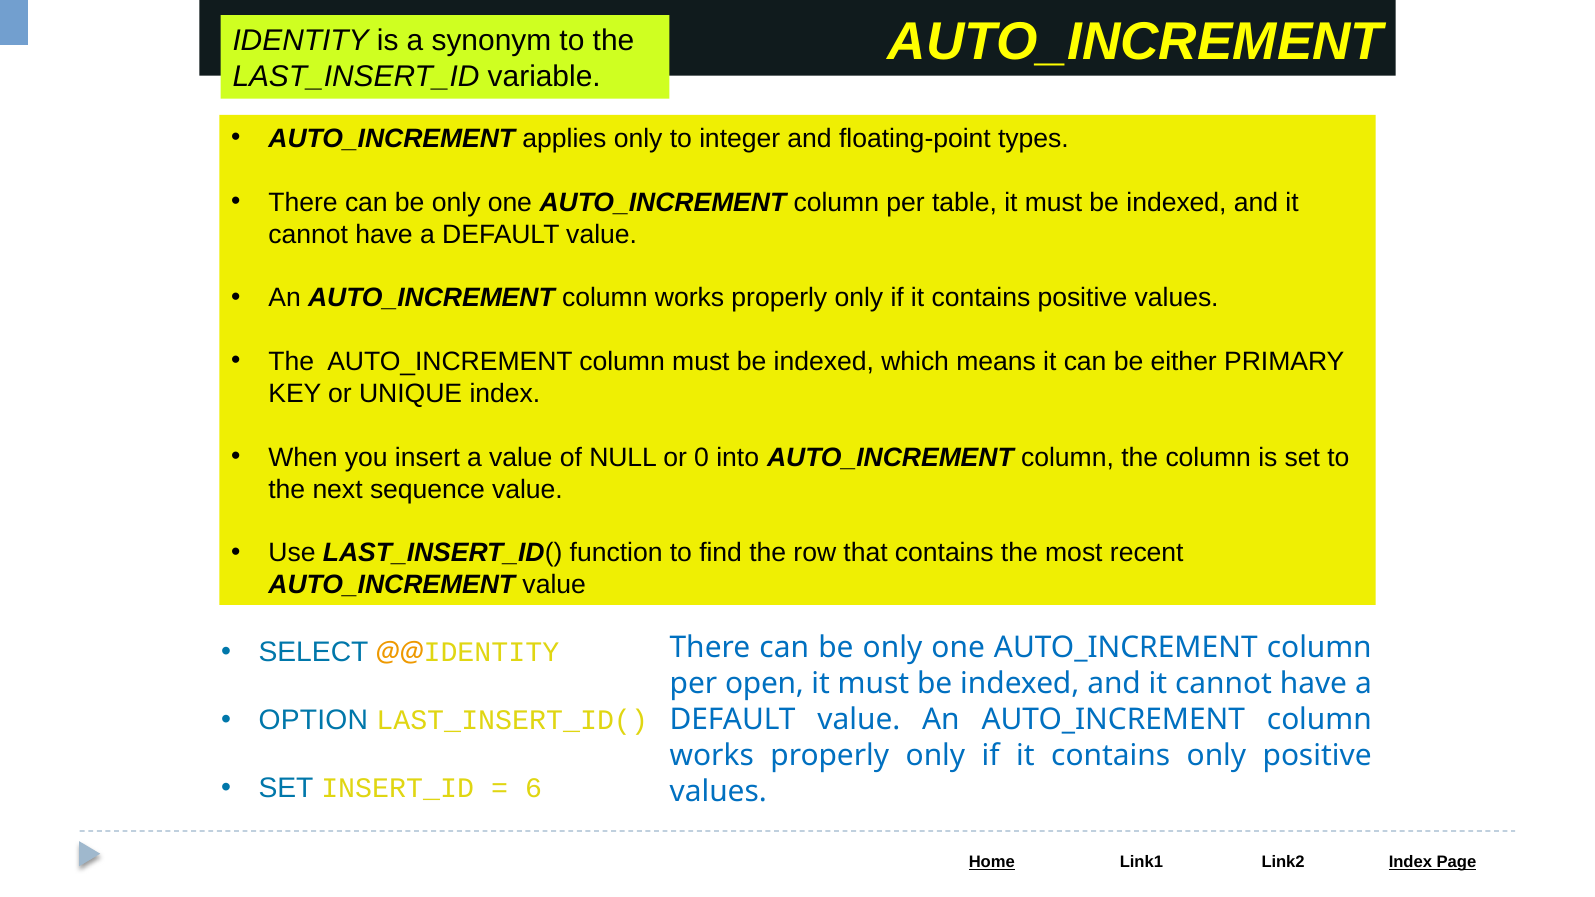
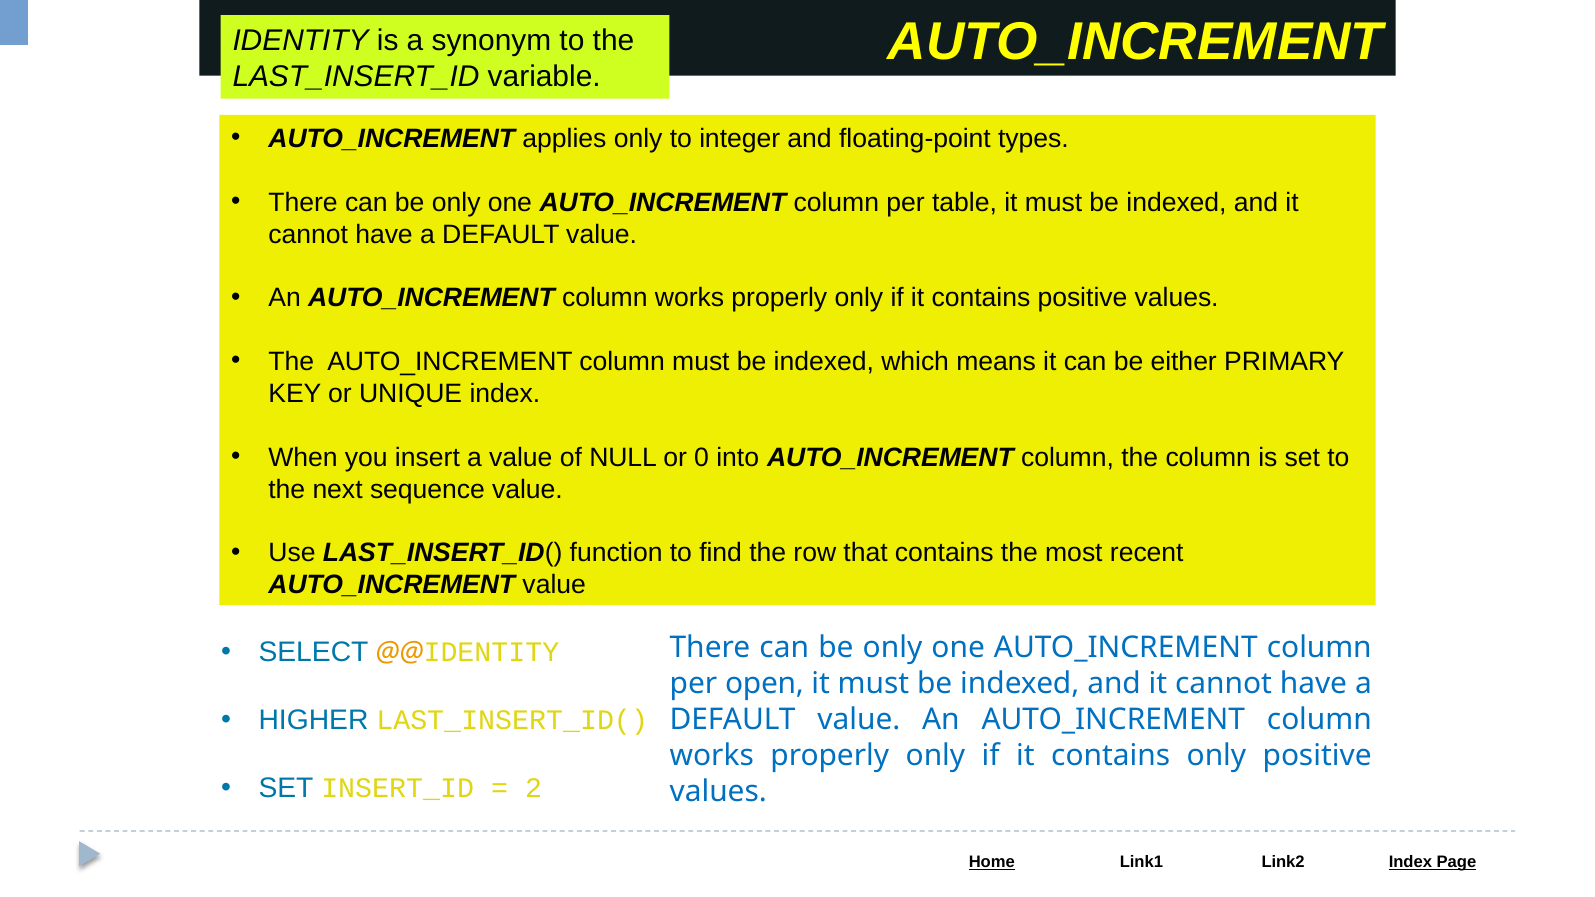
OPTION: OPTION -> HIGHER
6: 6 -> 2
